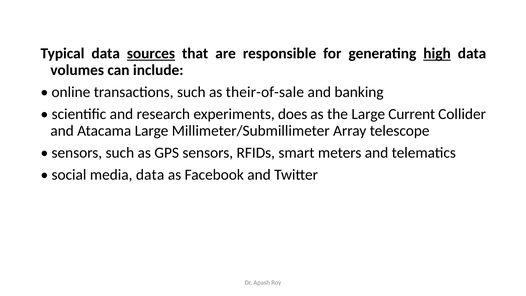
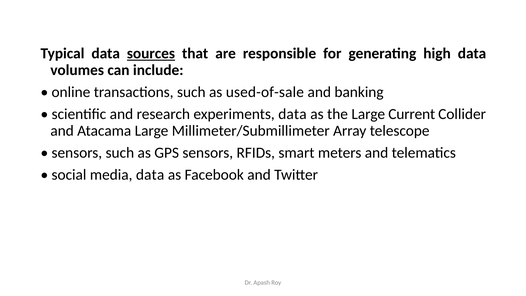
high underline: present -> none
their-of-sale: their-of-sale -> used-of-sale
experiments does: does -> data
